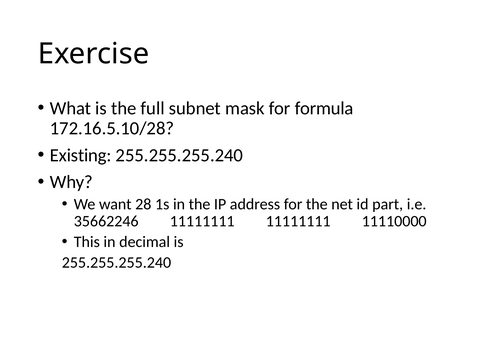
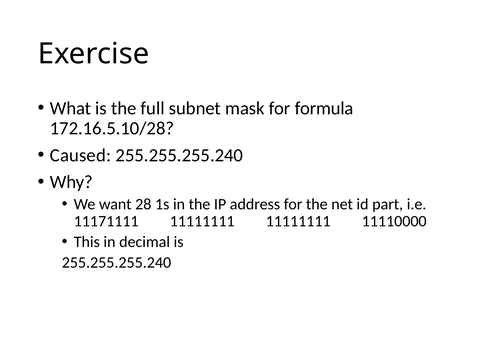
Existing: Existing -> Caused
35662246: 35662246 -> 11171111
